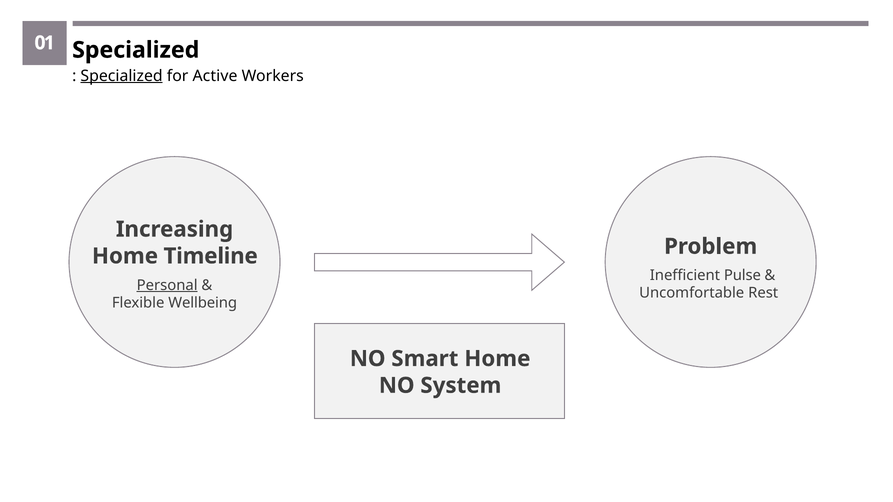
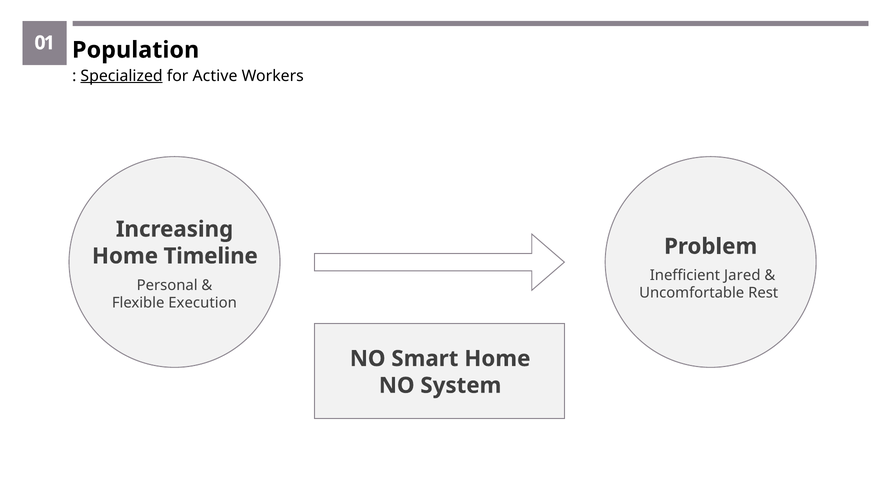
01 Specialized: Specialized -> Population
Pulse: Pulse -> Jared
Personal underline: present -> none
Wellbeing: Wellbeing -> Execution
